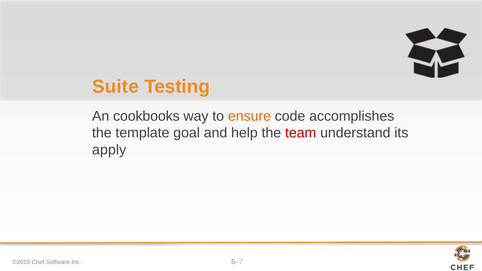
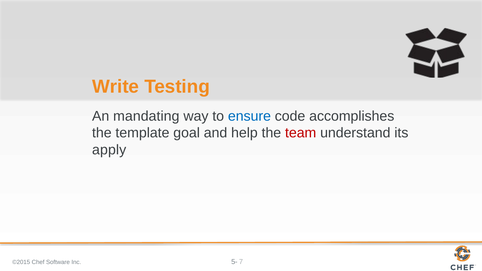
Suite: Suite -> Write
cookbooks: cookbooks -> mandating
ensure colour: orange -> blue
